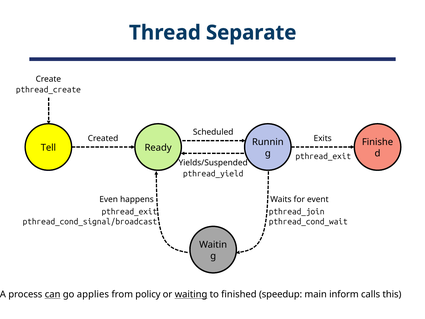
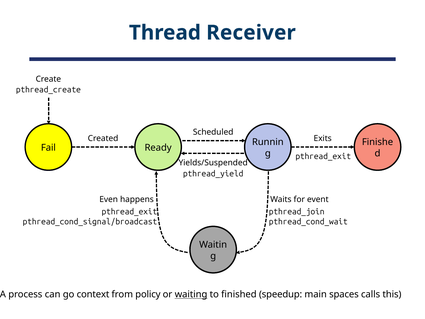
Separate: Separate -> Receiver
Tell: Tell -> Fail
can underline: present -> none
applies: applies -> context
inform: inform -> spaces
